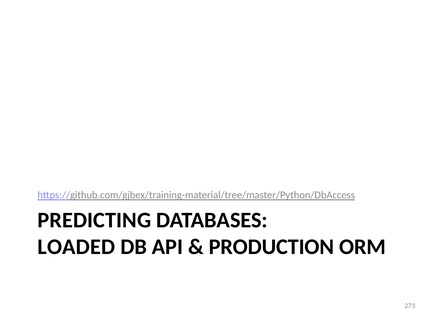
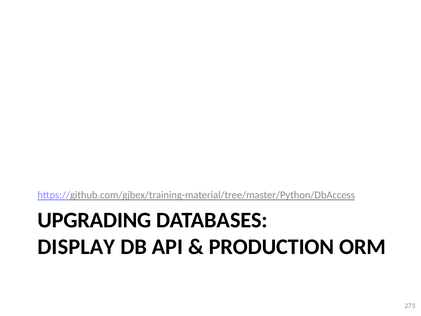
PREDICTING: PREDICTING -> UPGRADING
LOADED: LOADED -> DISPLAY
